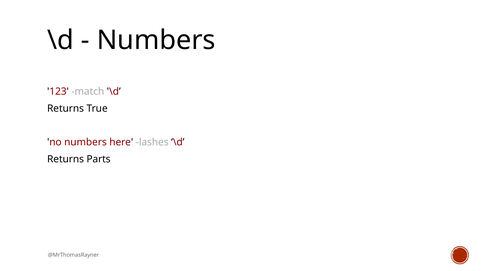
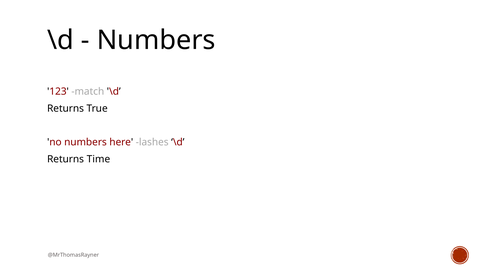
Parts: Parts -> Time
